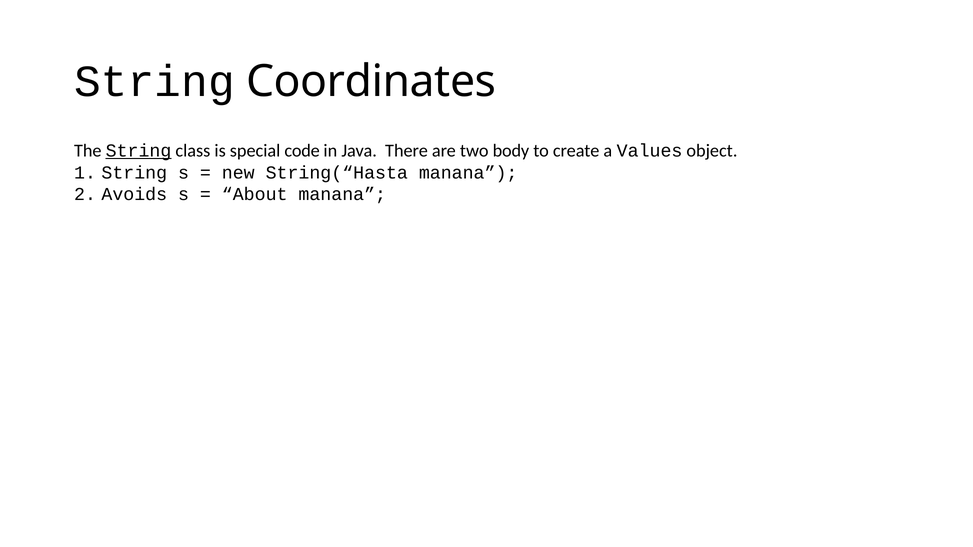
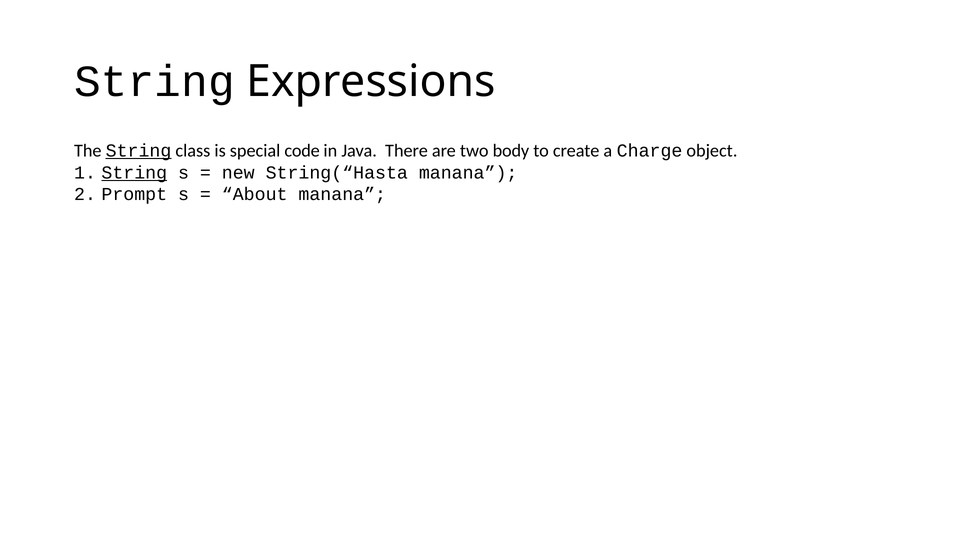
Coordinates: Coordinates -> Expressions
Values: Values -> Charge
String at (134, 173) underline: none -> present
Avoids: Avoids -> Prompt
